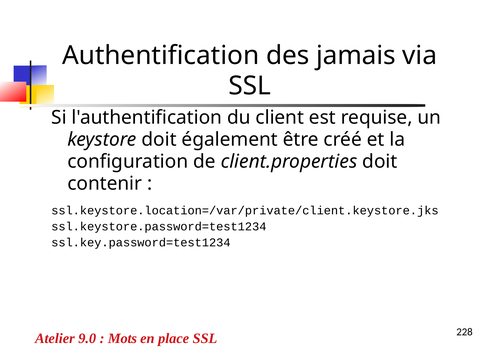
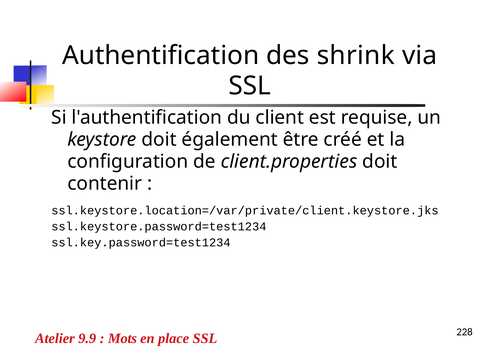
jamais: jamais -> shrink
9.0: 9.0 -> 9.9
